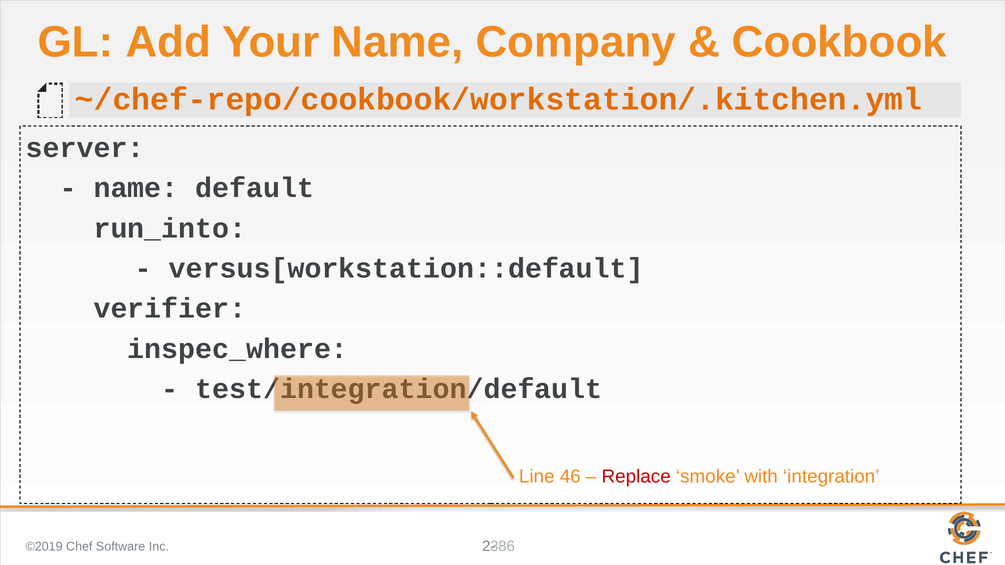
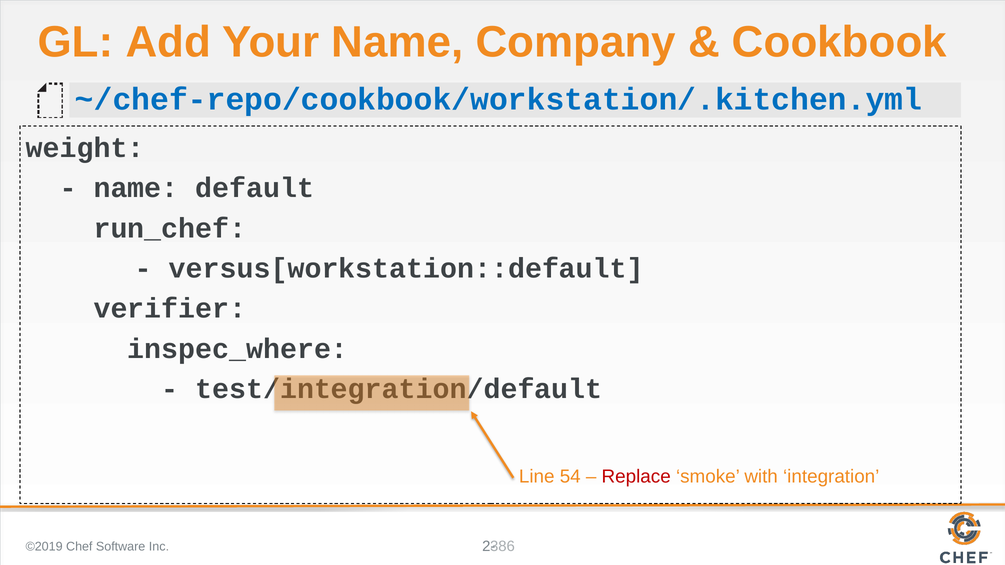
~/chef-repo/cookbook/workstation/.kitchen.yml colour: orange -> blue
server: server -> weight
run_into: run_into -> run_chef
46: 46 -> 54
